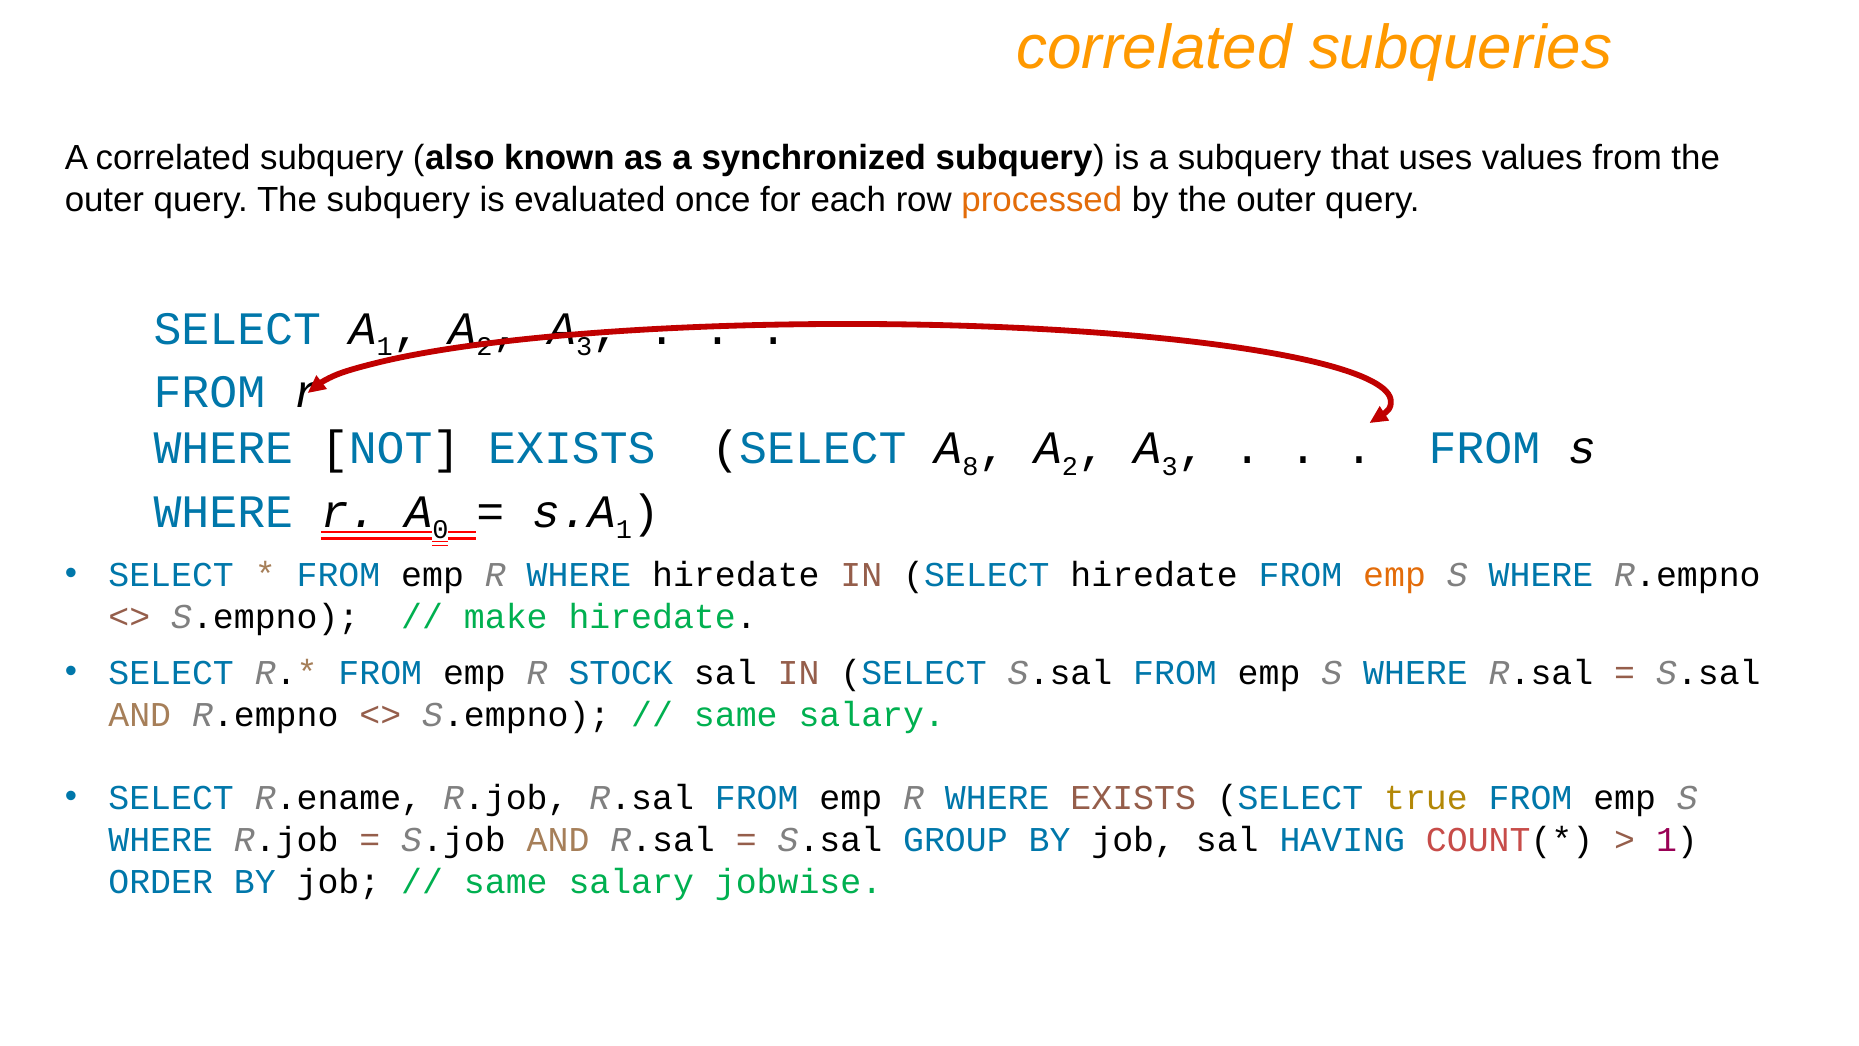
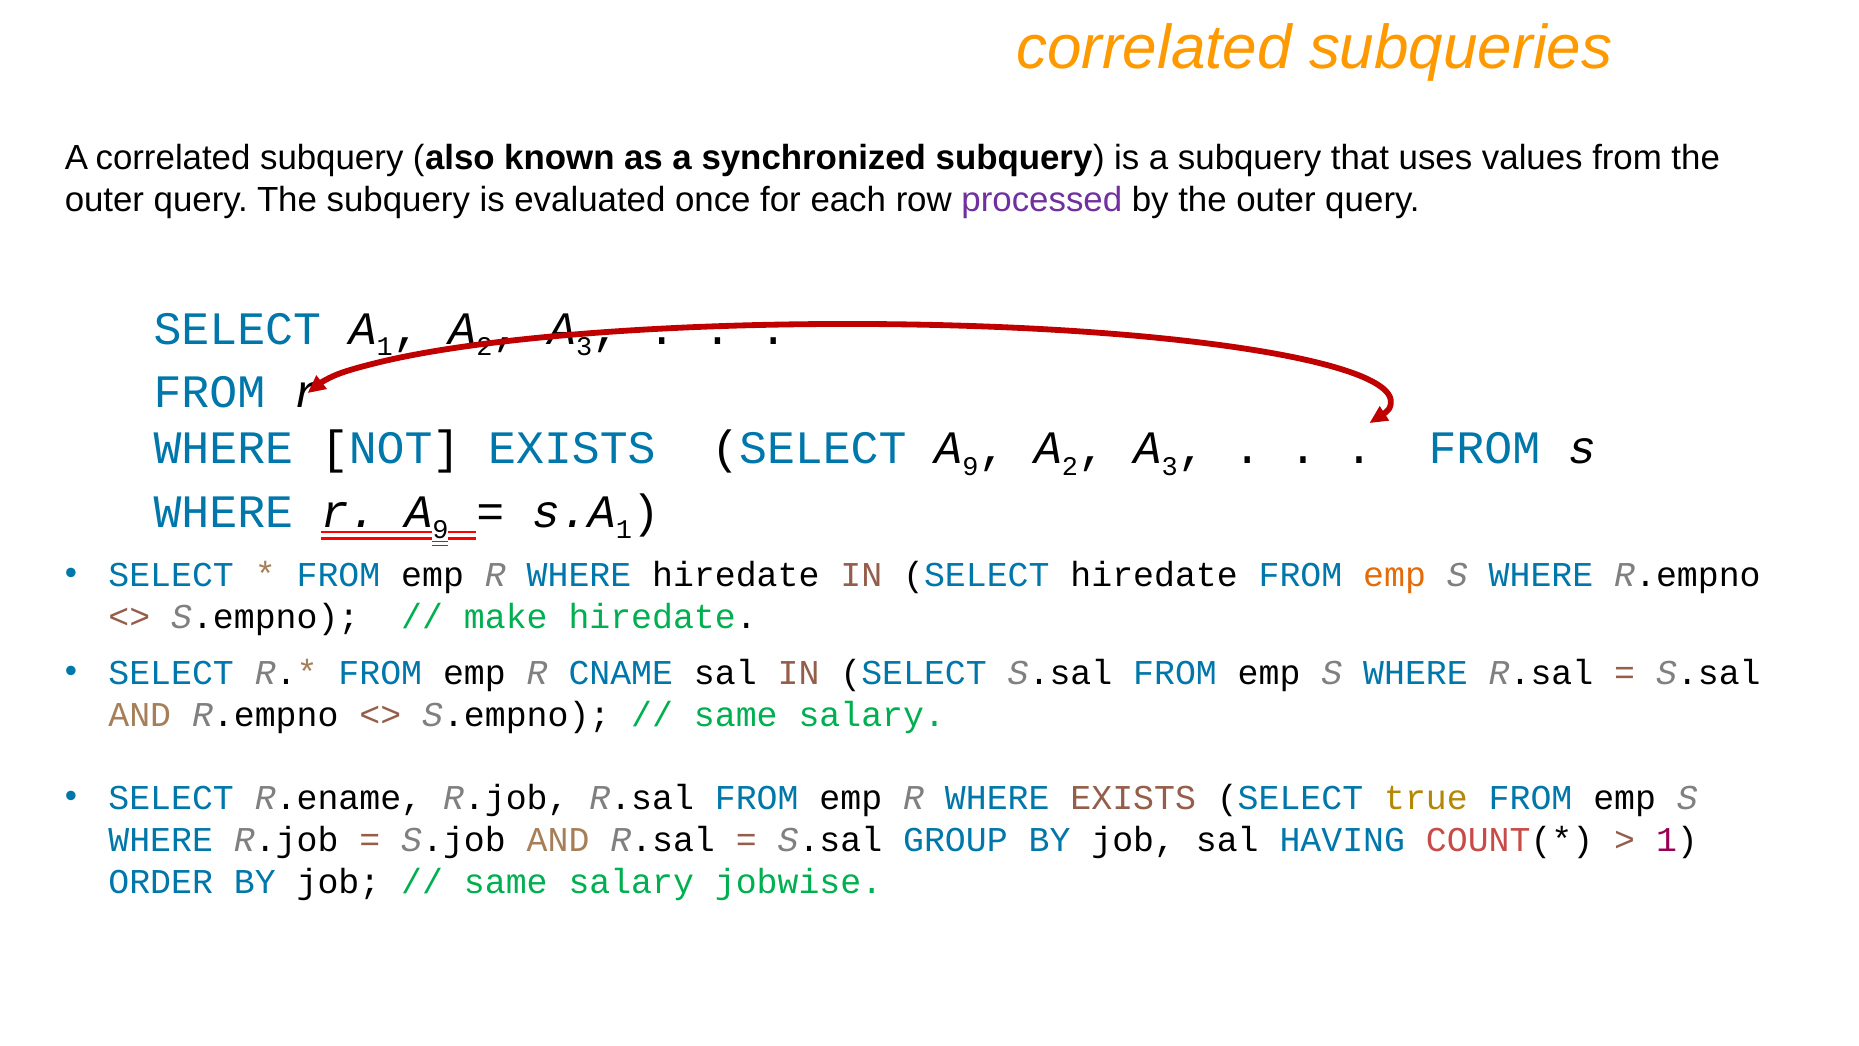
processed colour: orange -> purple
SELECT A 8: 8 -> 9
r A 0: 0 -> 9
STOCK: STOCK -> CNAME
